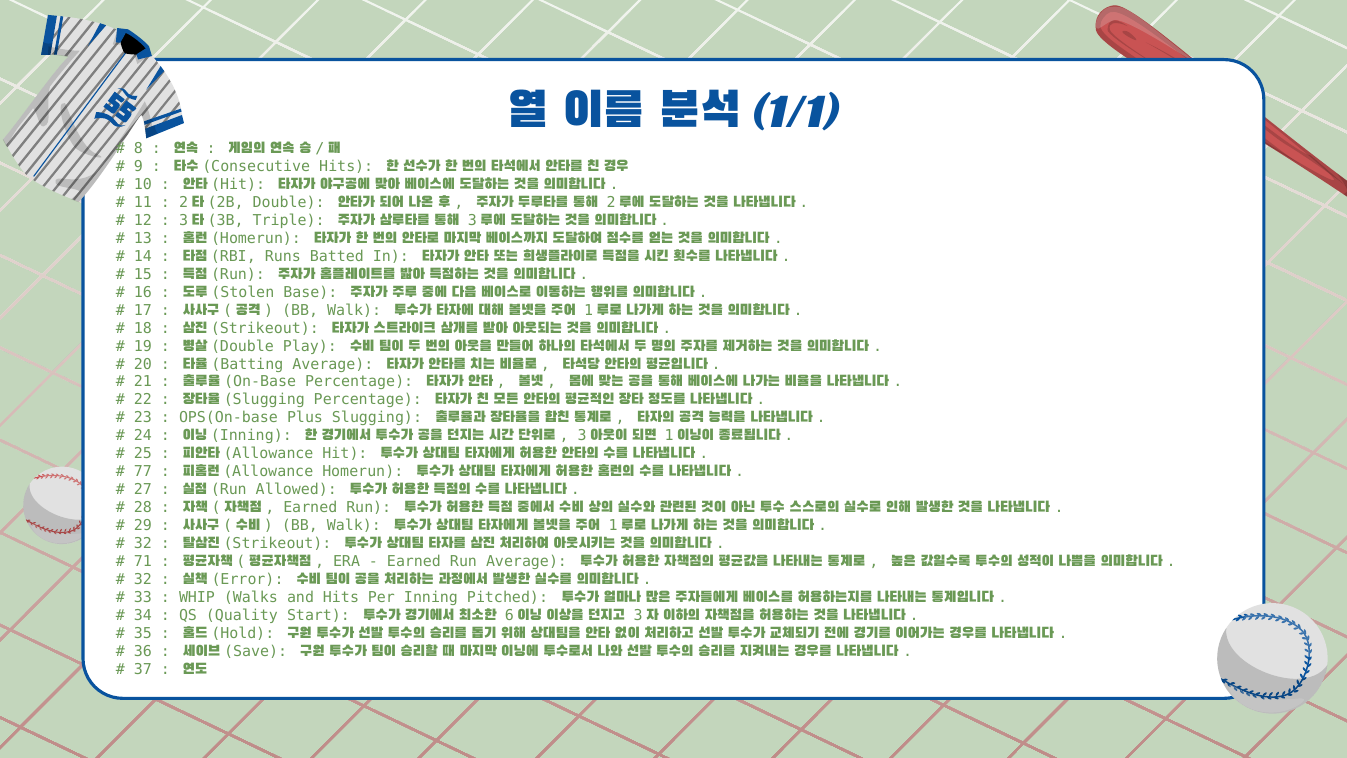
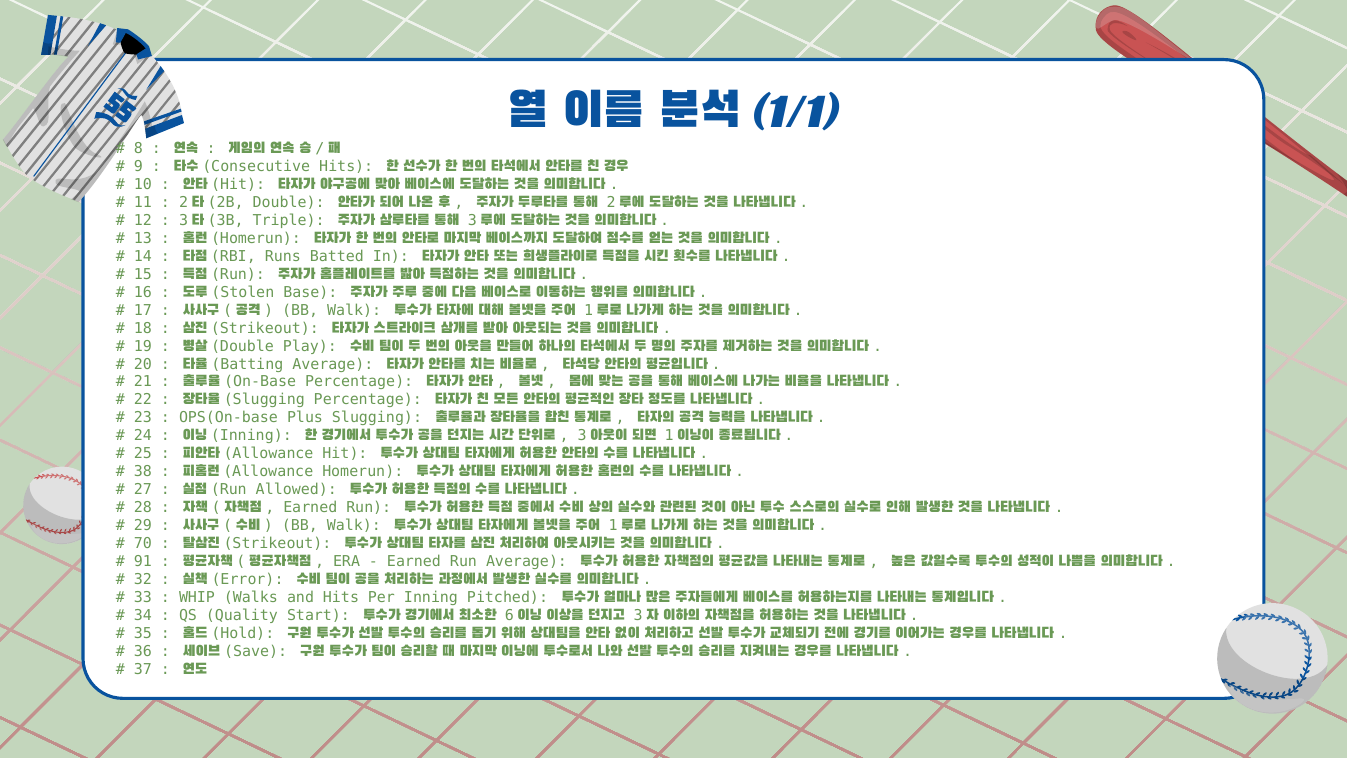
77: 77 -> 38
32 at (143, 543): 32 -> 70
71: 71 -> 91
